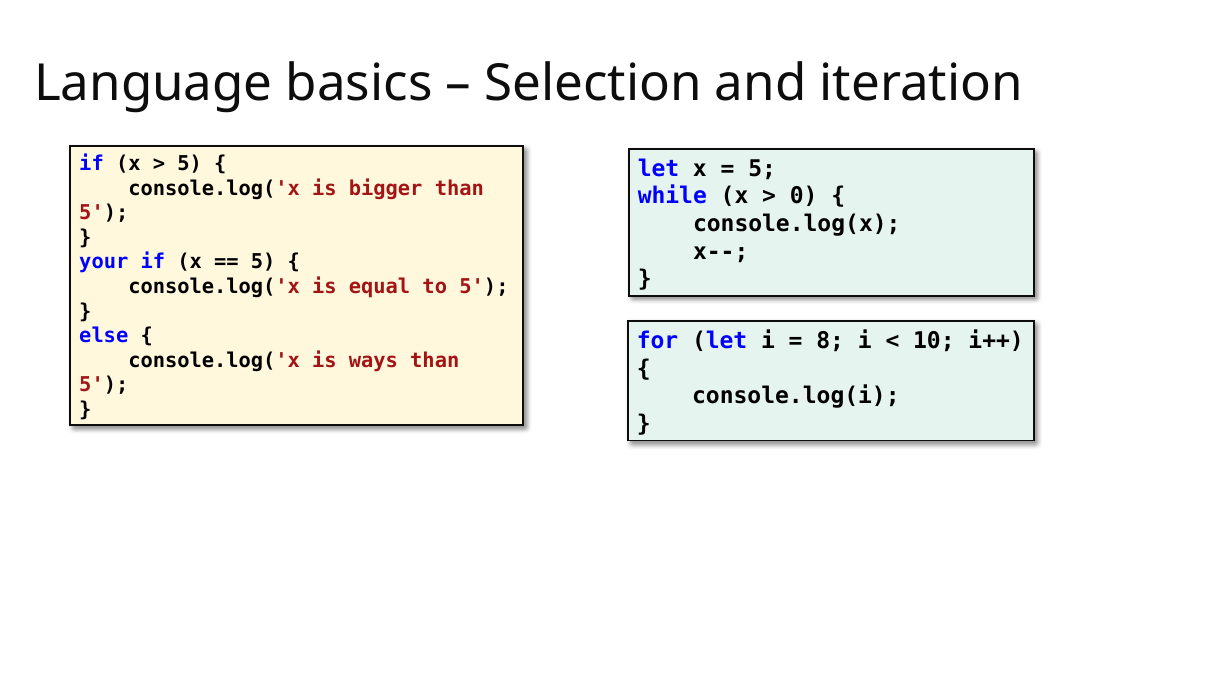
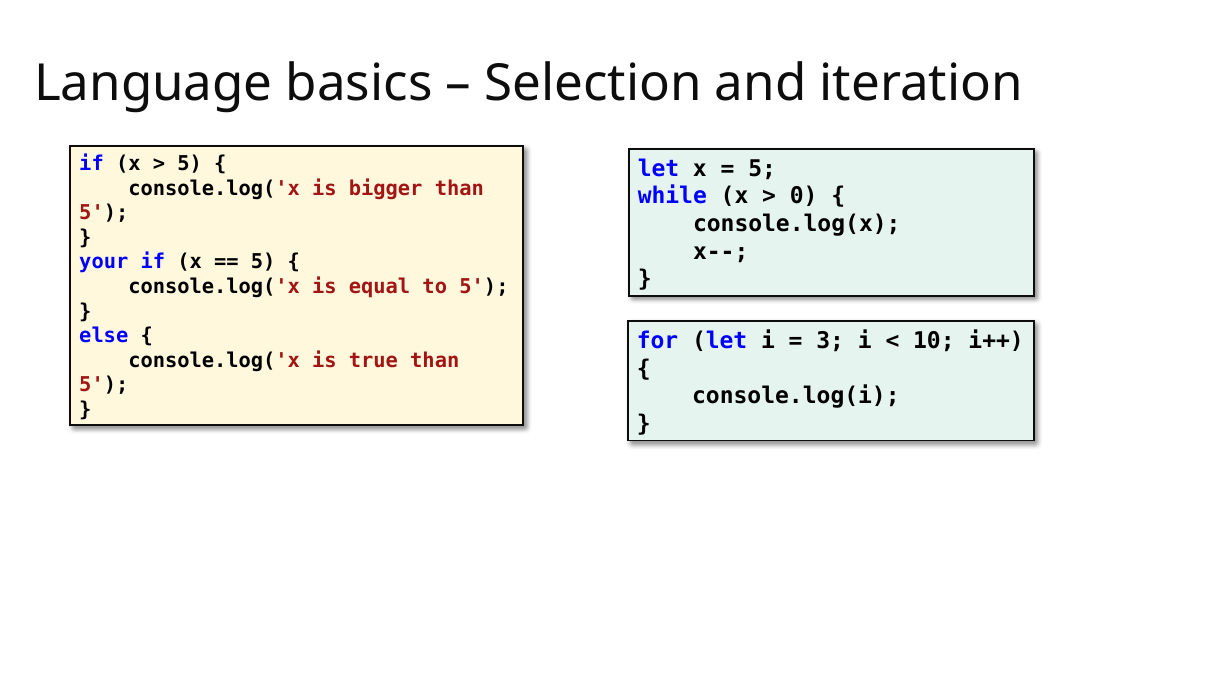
8: 8 -> 3
ways: ways -> true
